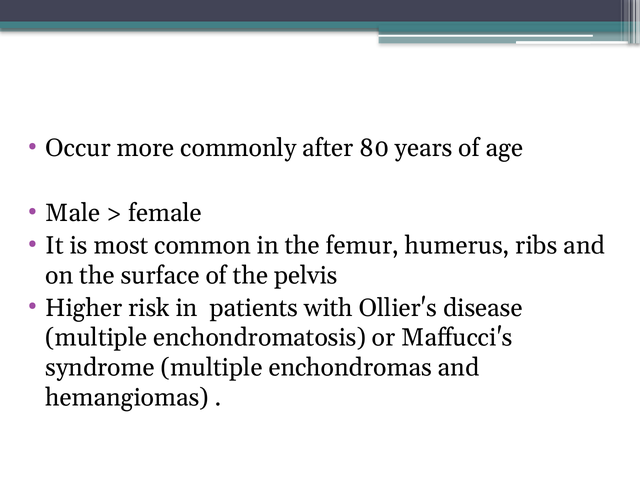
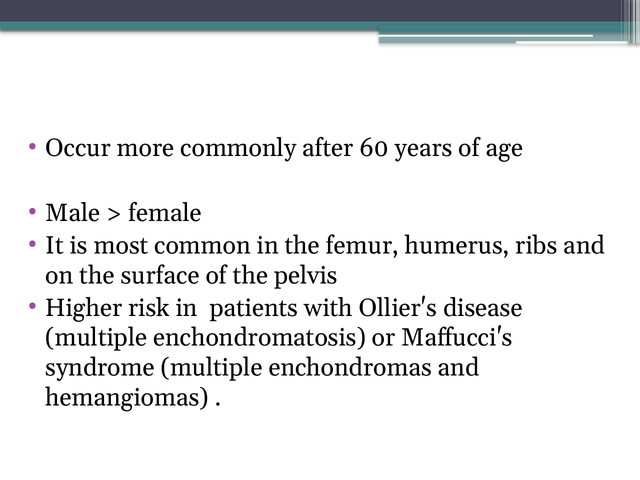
80: 80 -> 60
